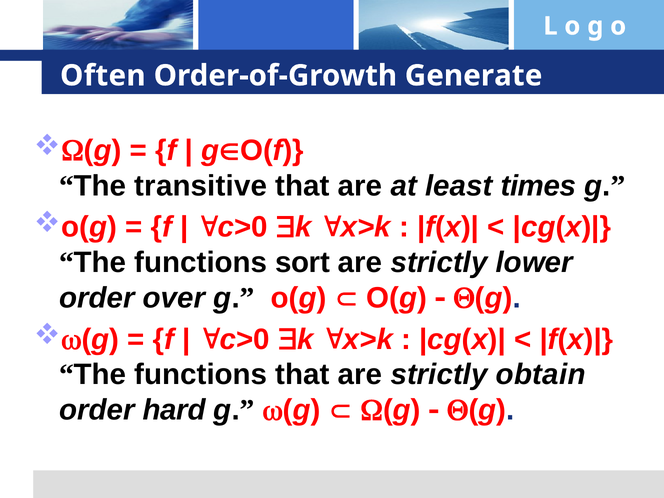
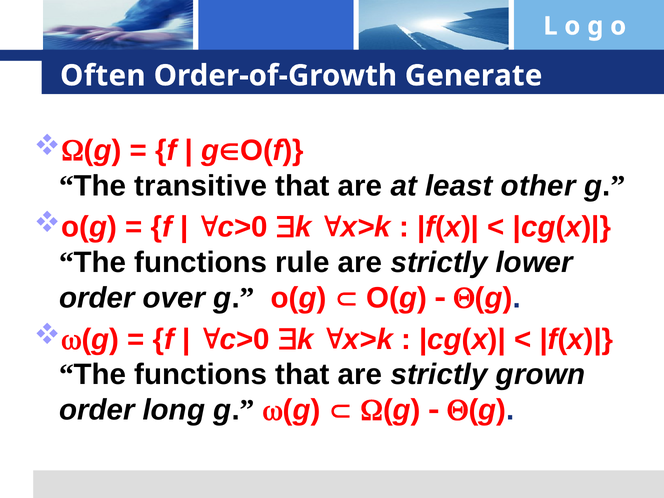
times: times -> other
sort: sort -> rule
obtain: obtain -> grown
hard: hard -> long
